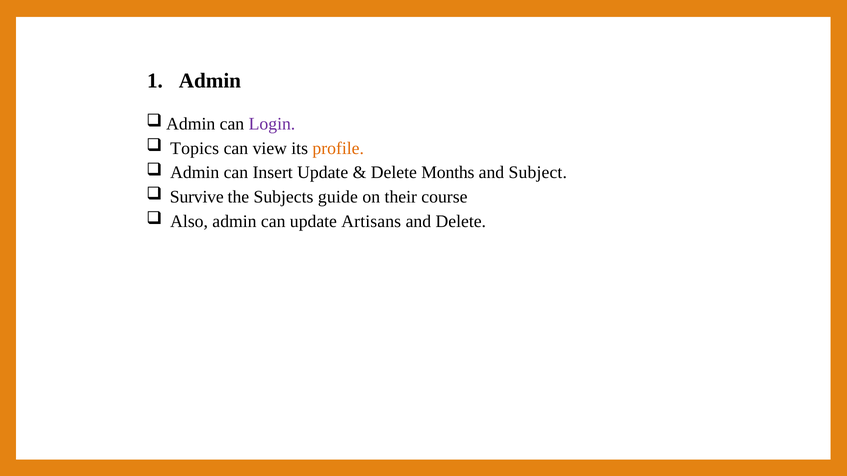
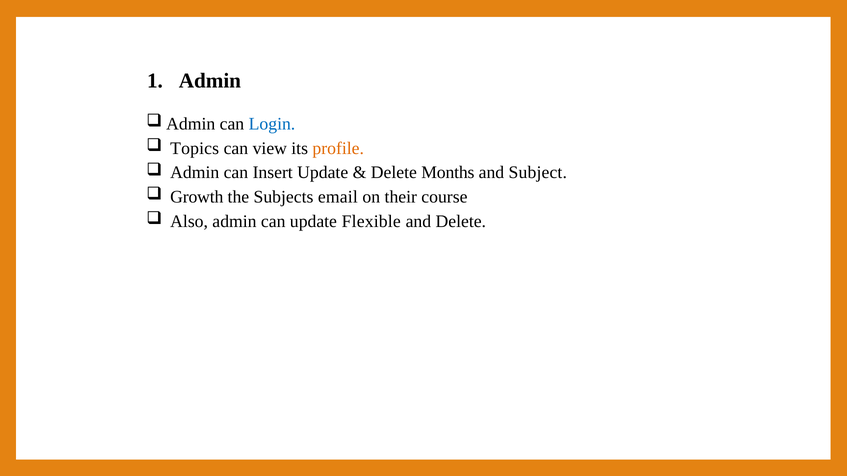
Login colour: purple -> blue
Survive: Survive -> Growth
guide: guide -> email
Artisans: Artisans -> Flexible
